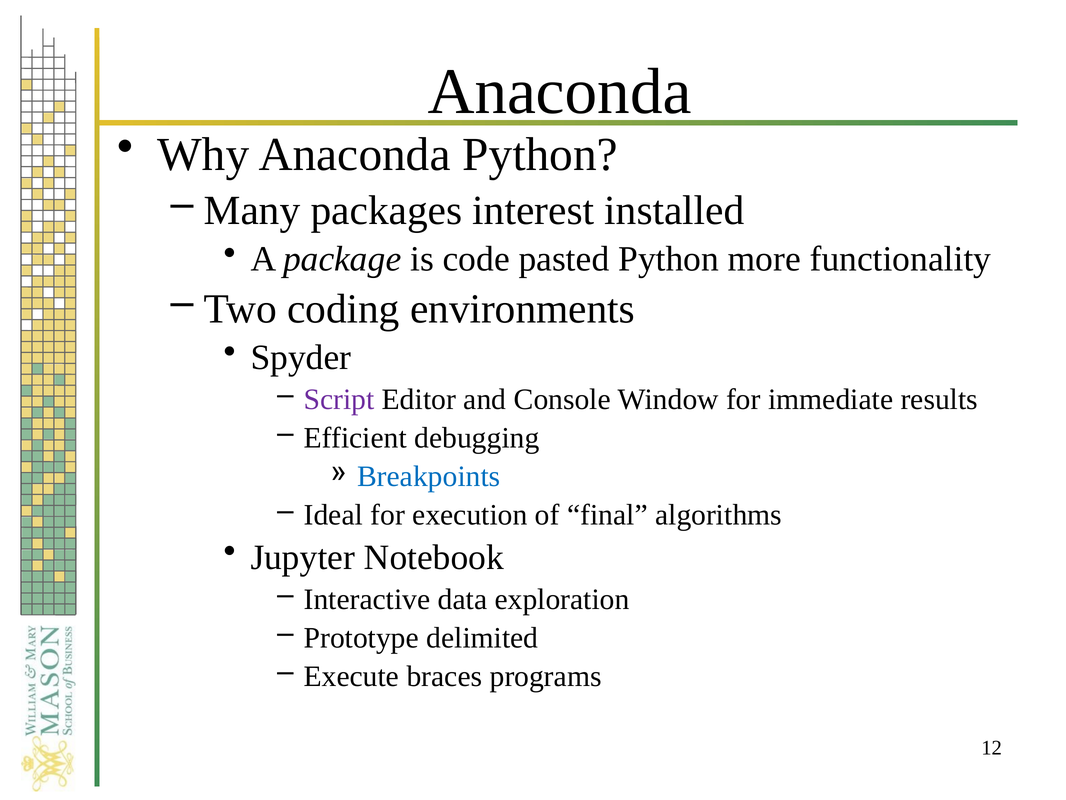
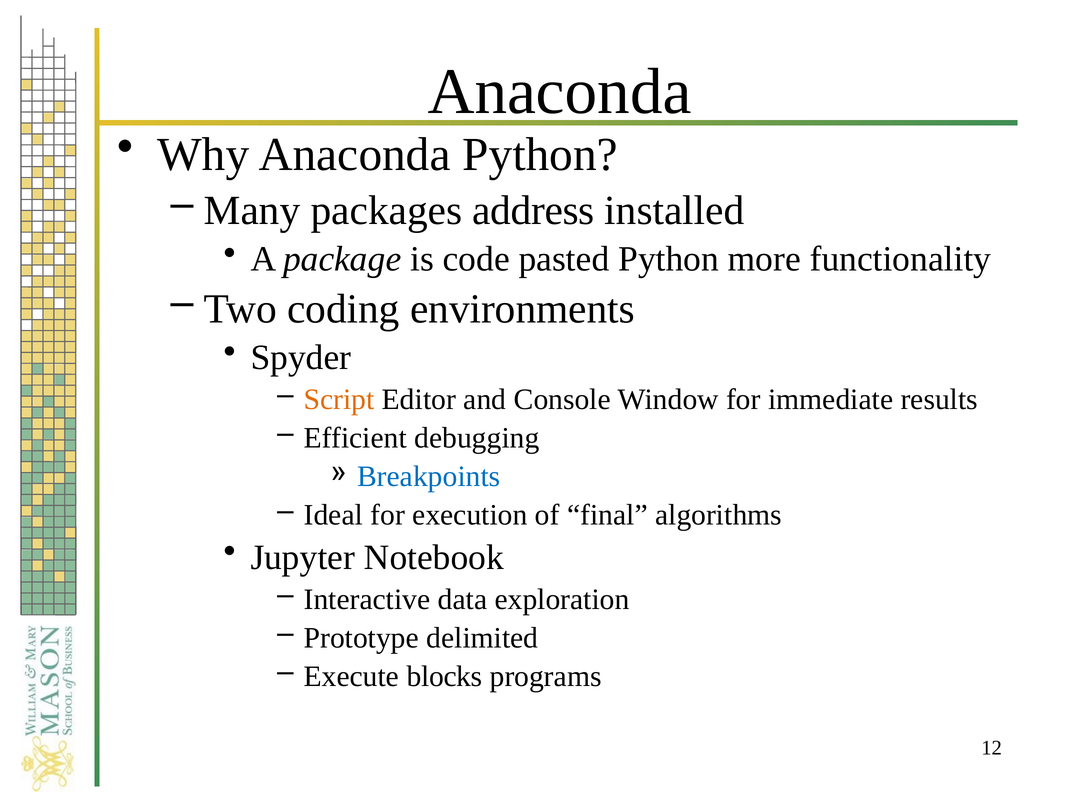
interest: interest -> address
Script colour: purple -> orange
braces: braces -> blocks
